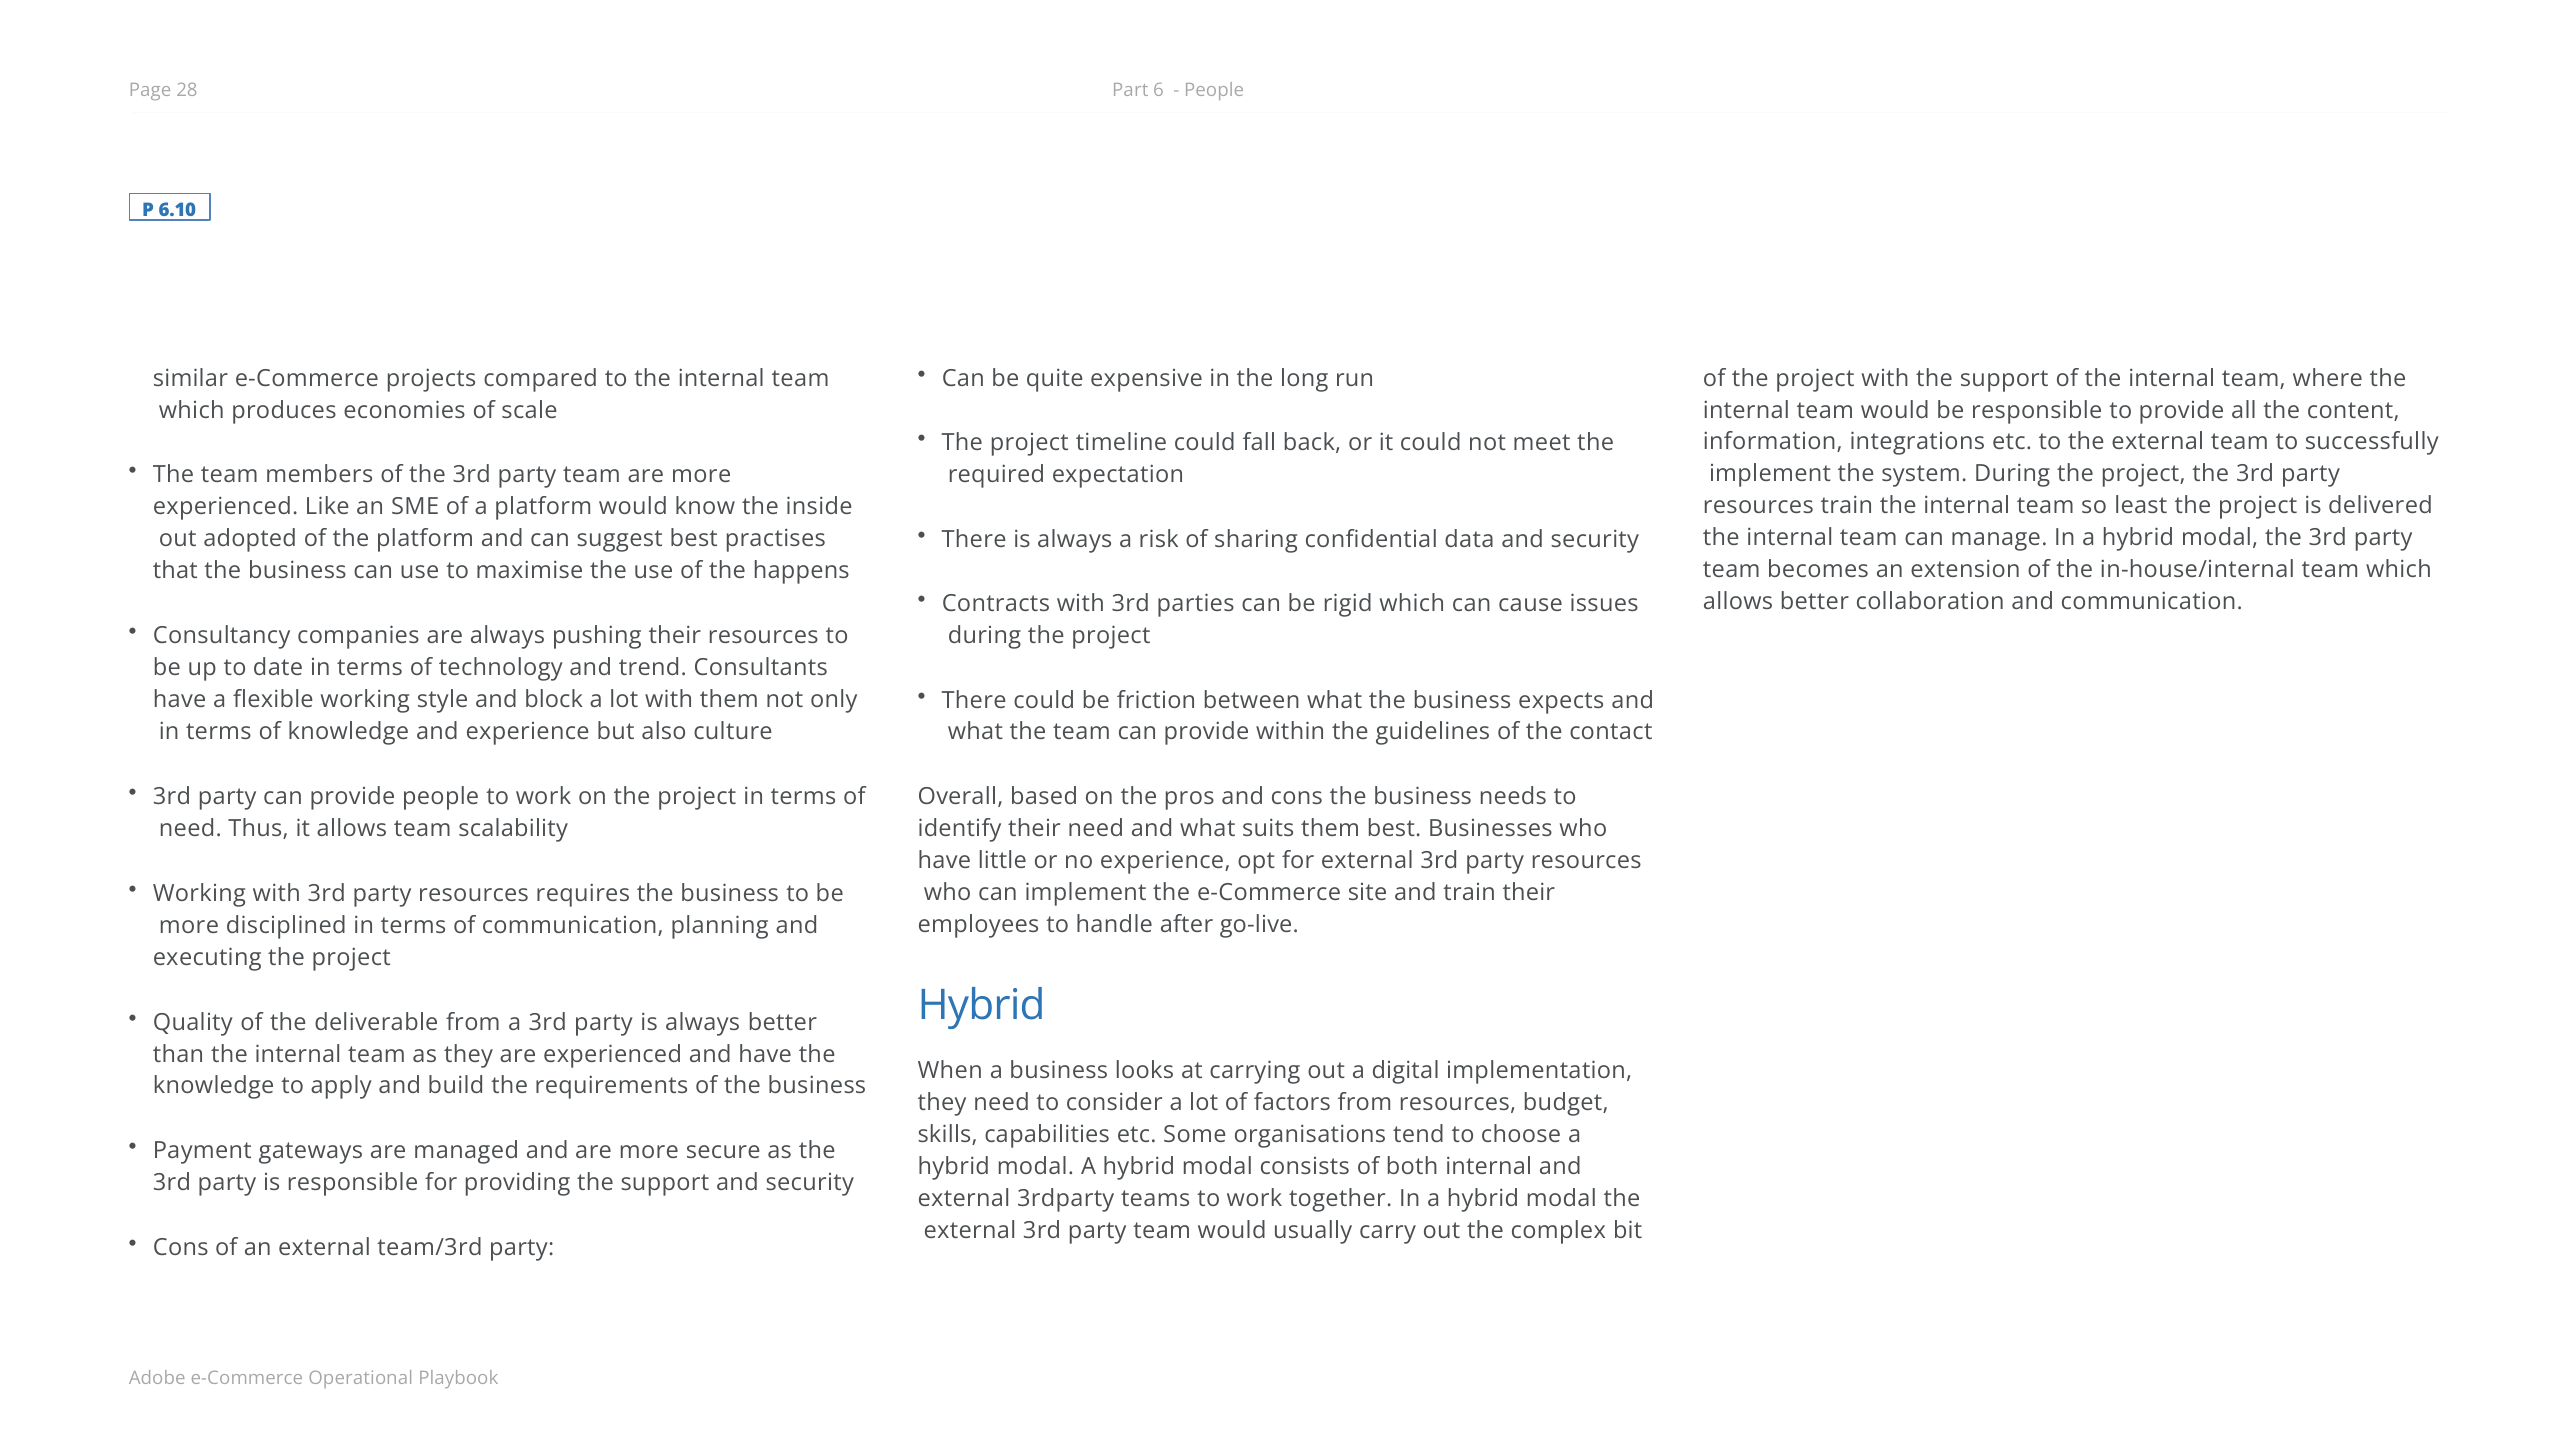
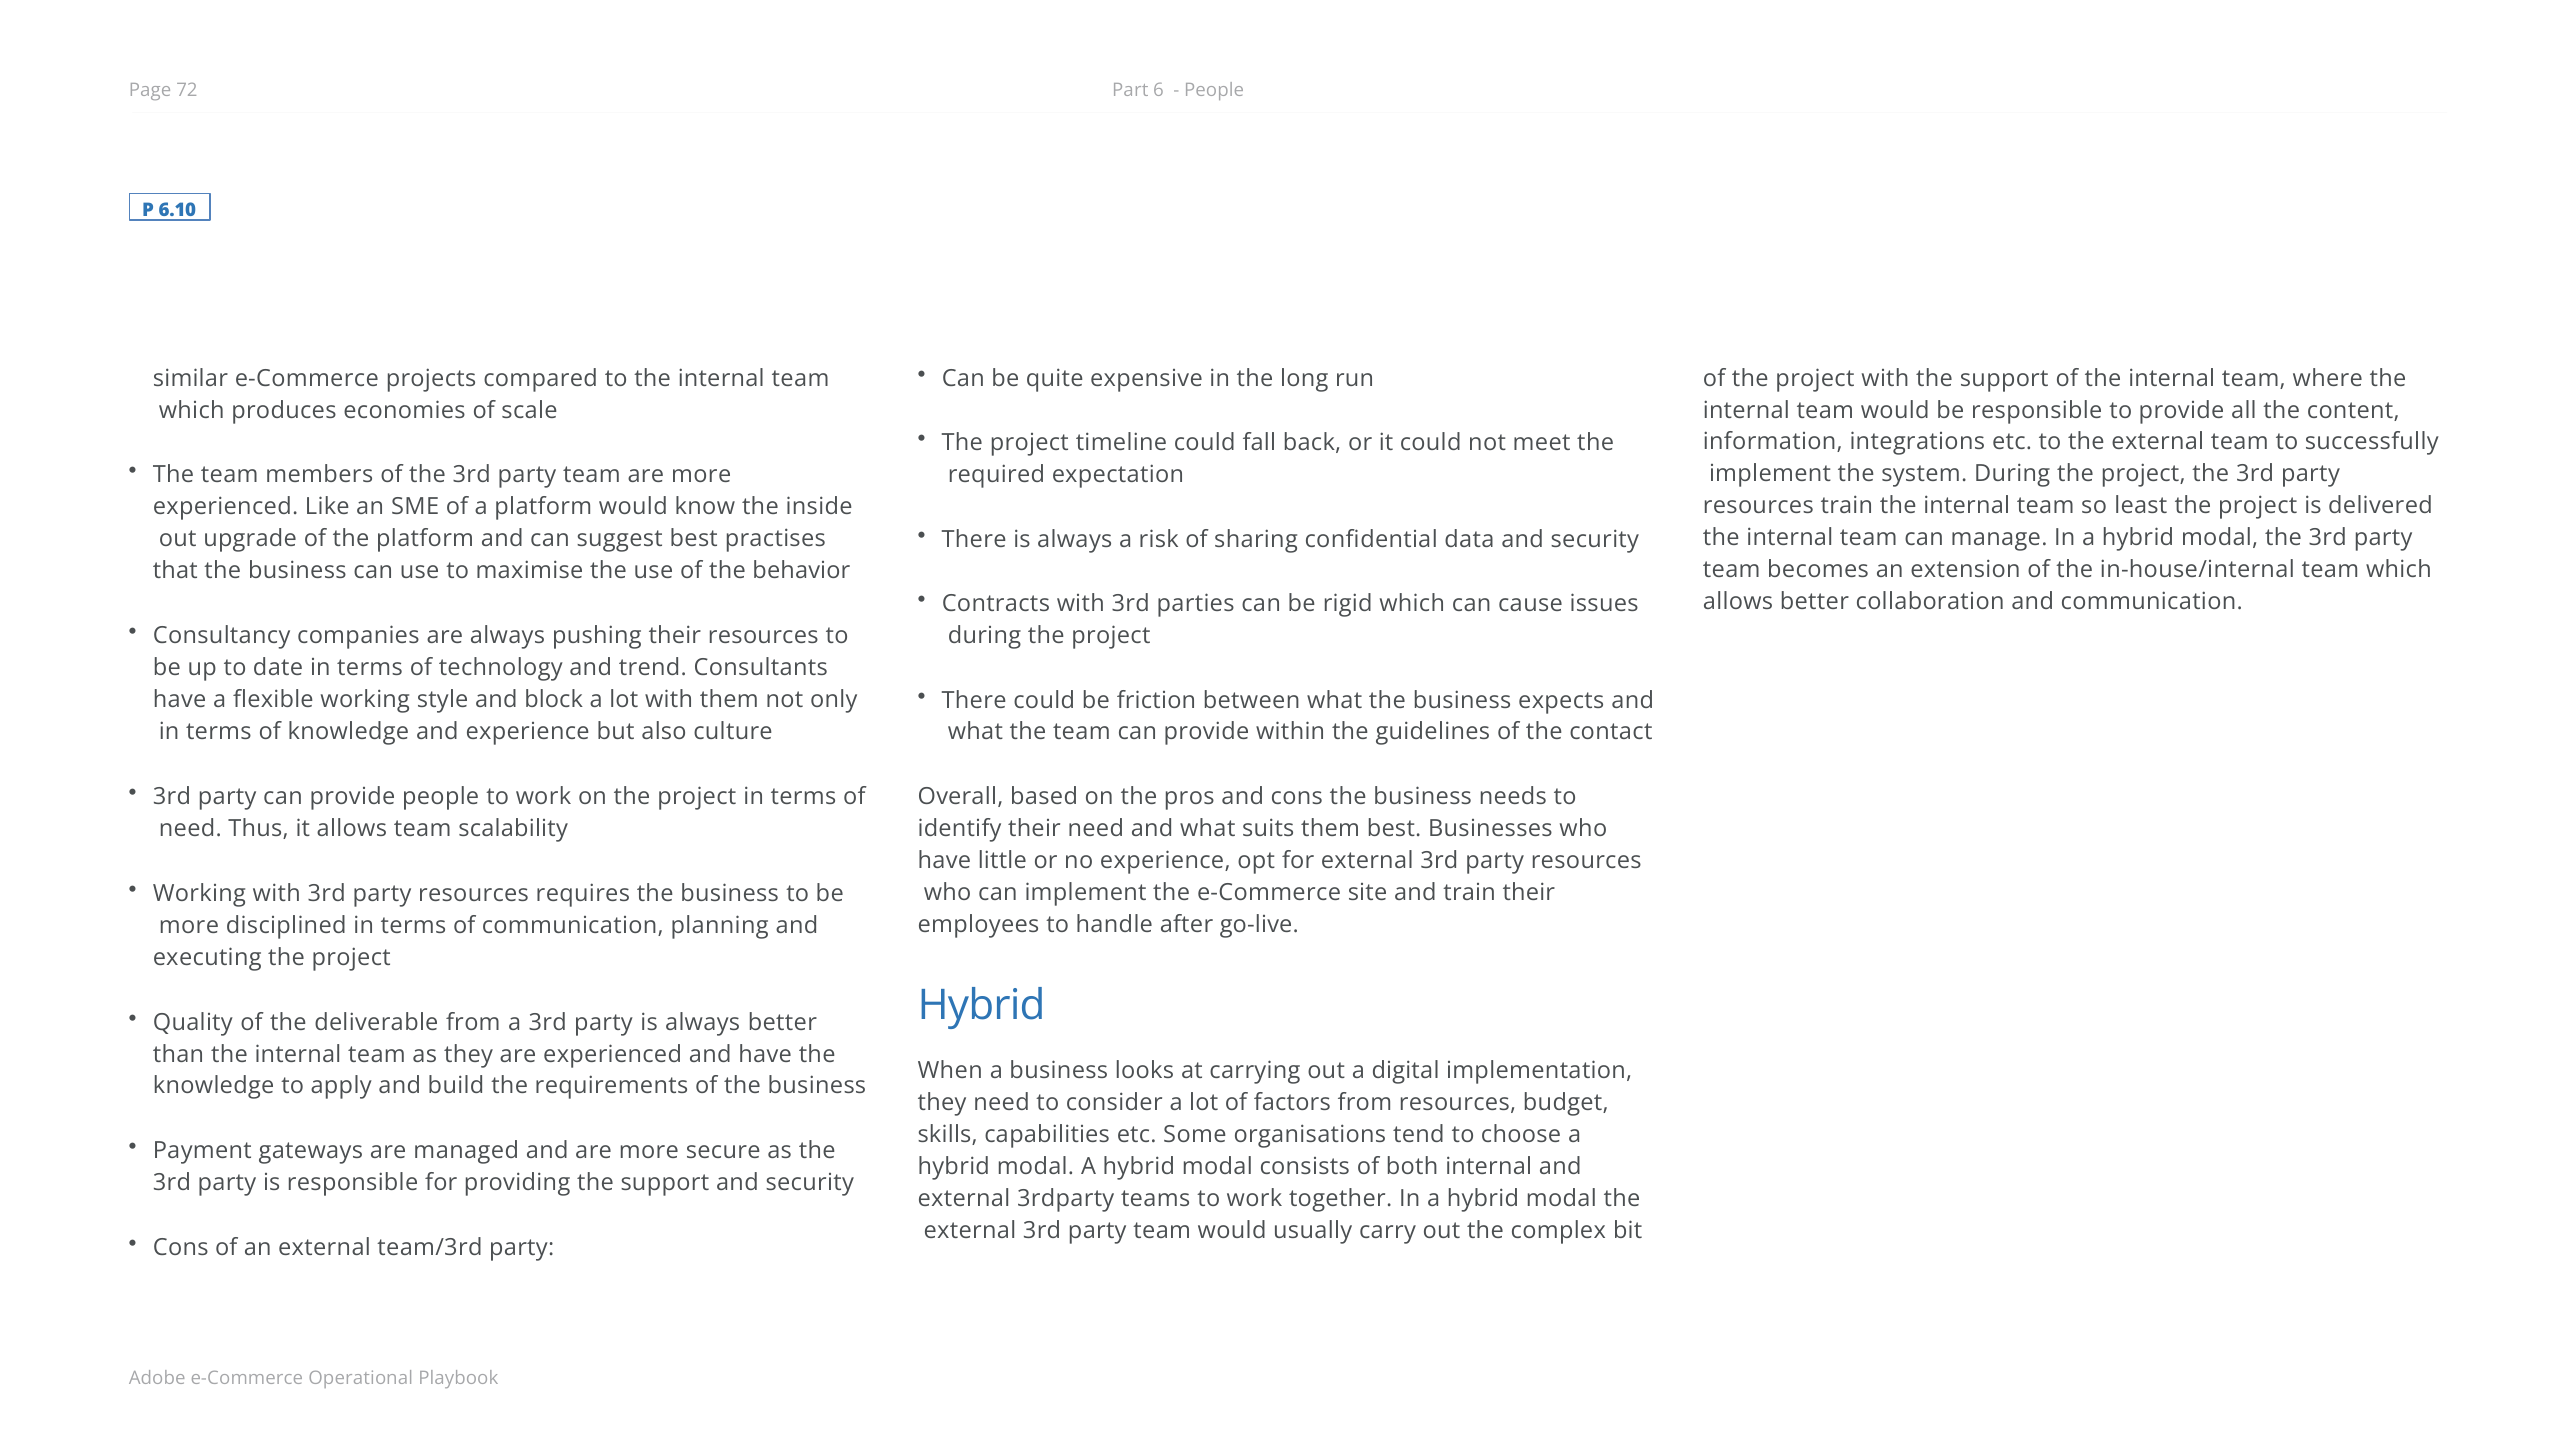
28: 28 -> 72
adopted: adopted -> upgrade
happens: happens -> behavior
